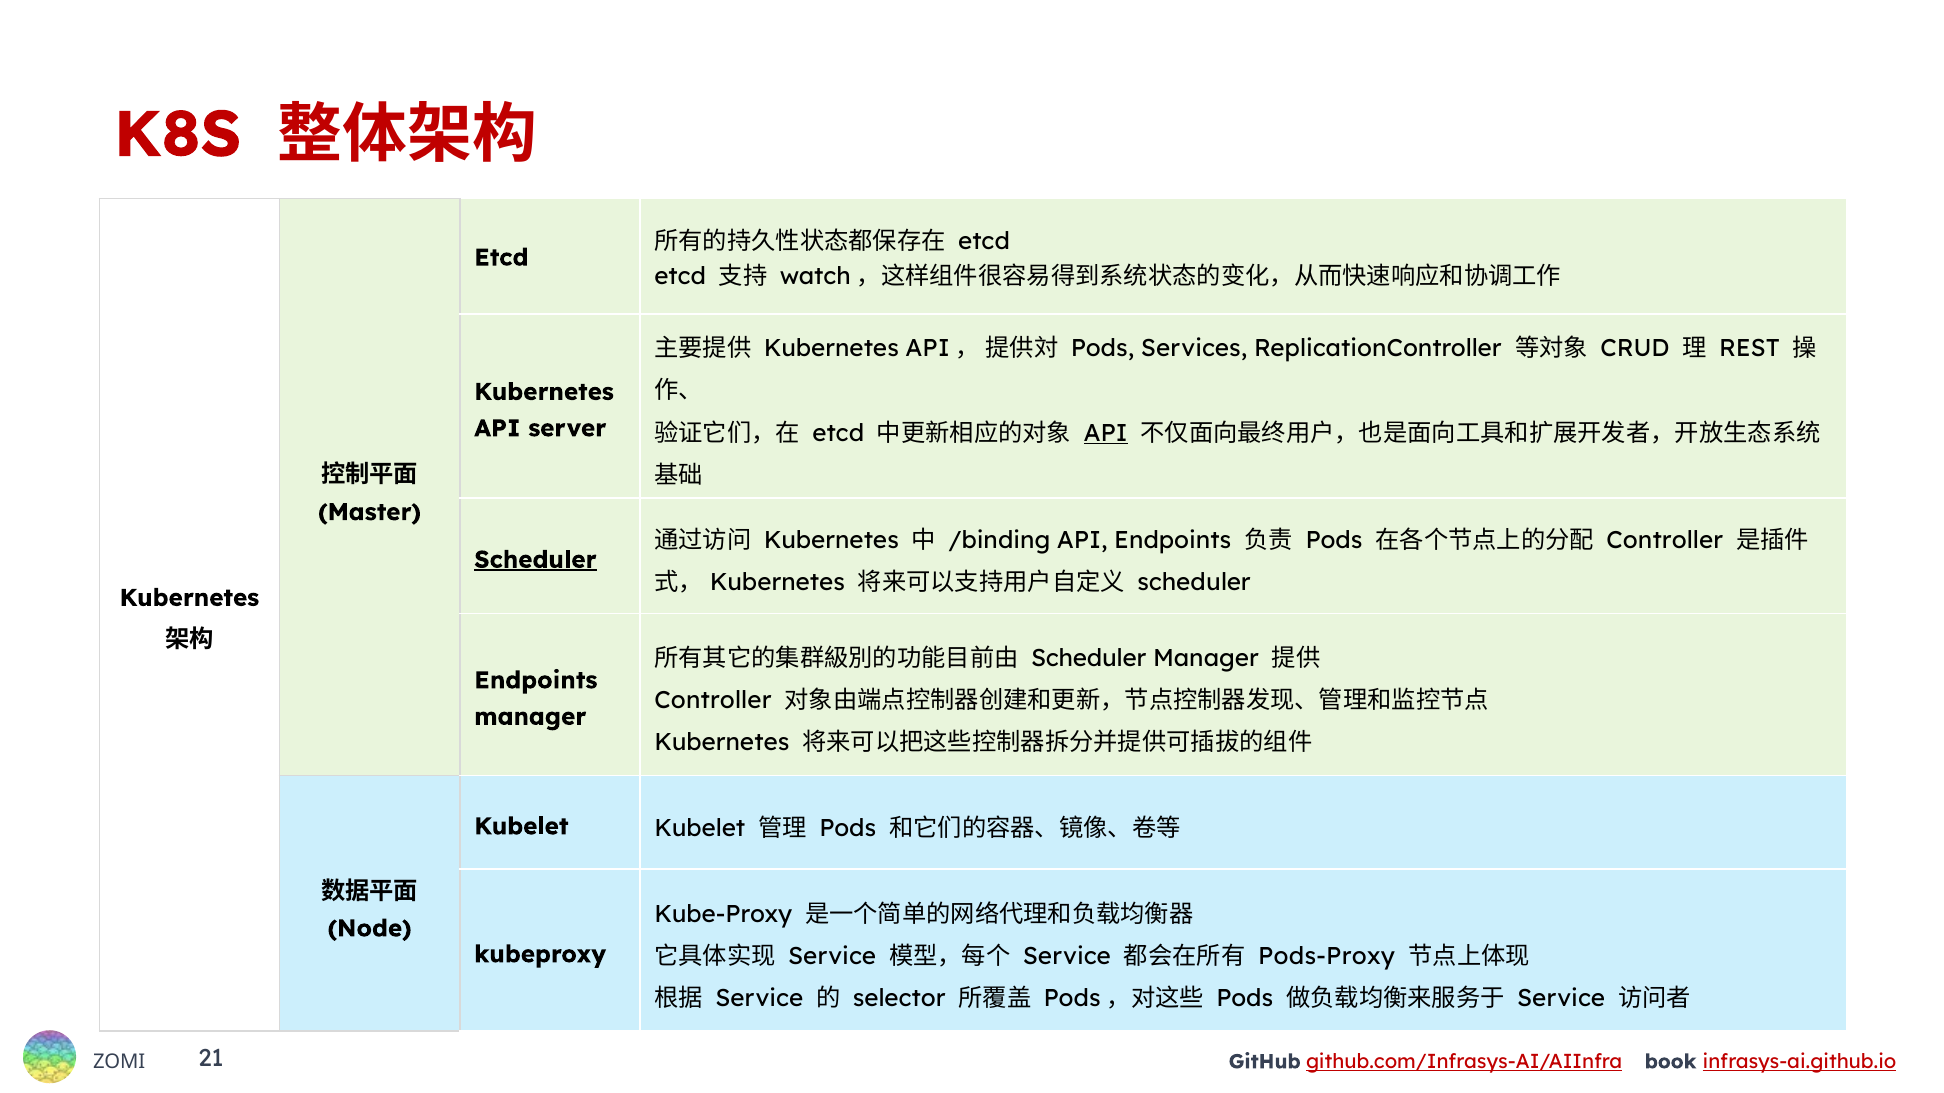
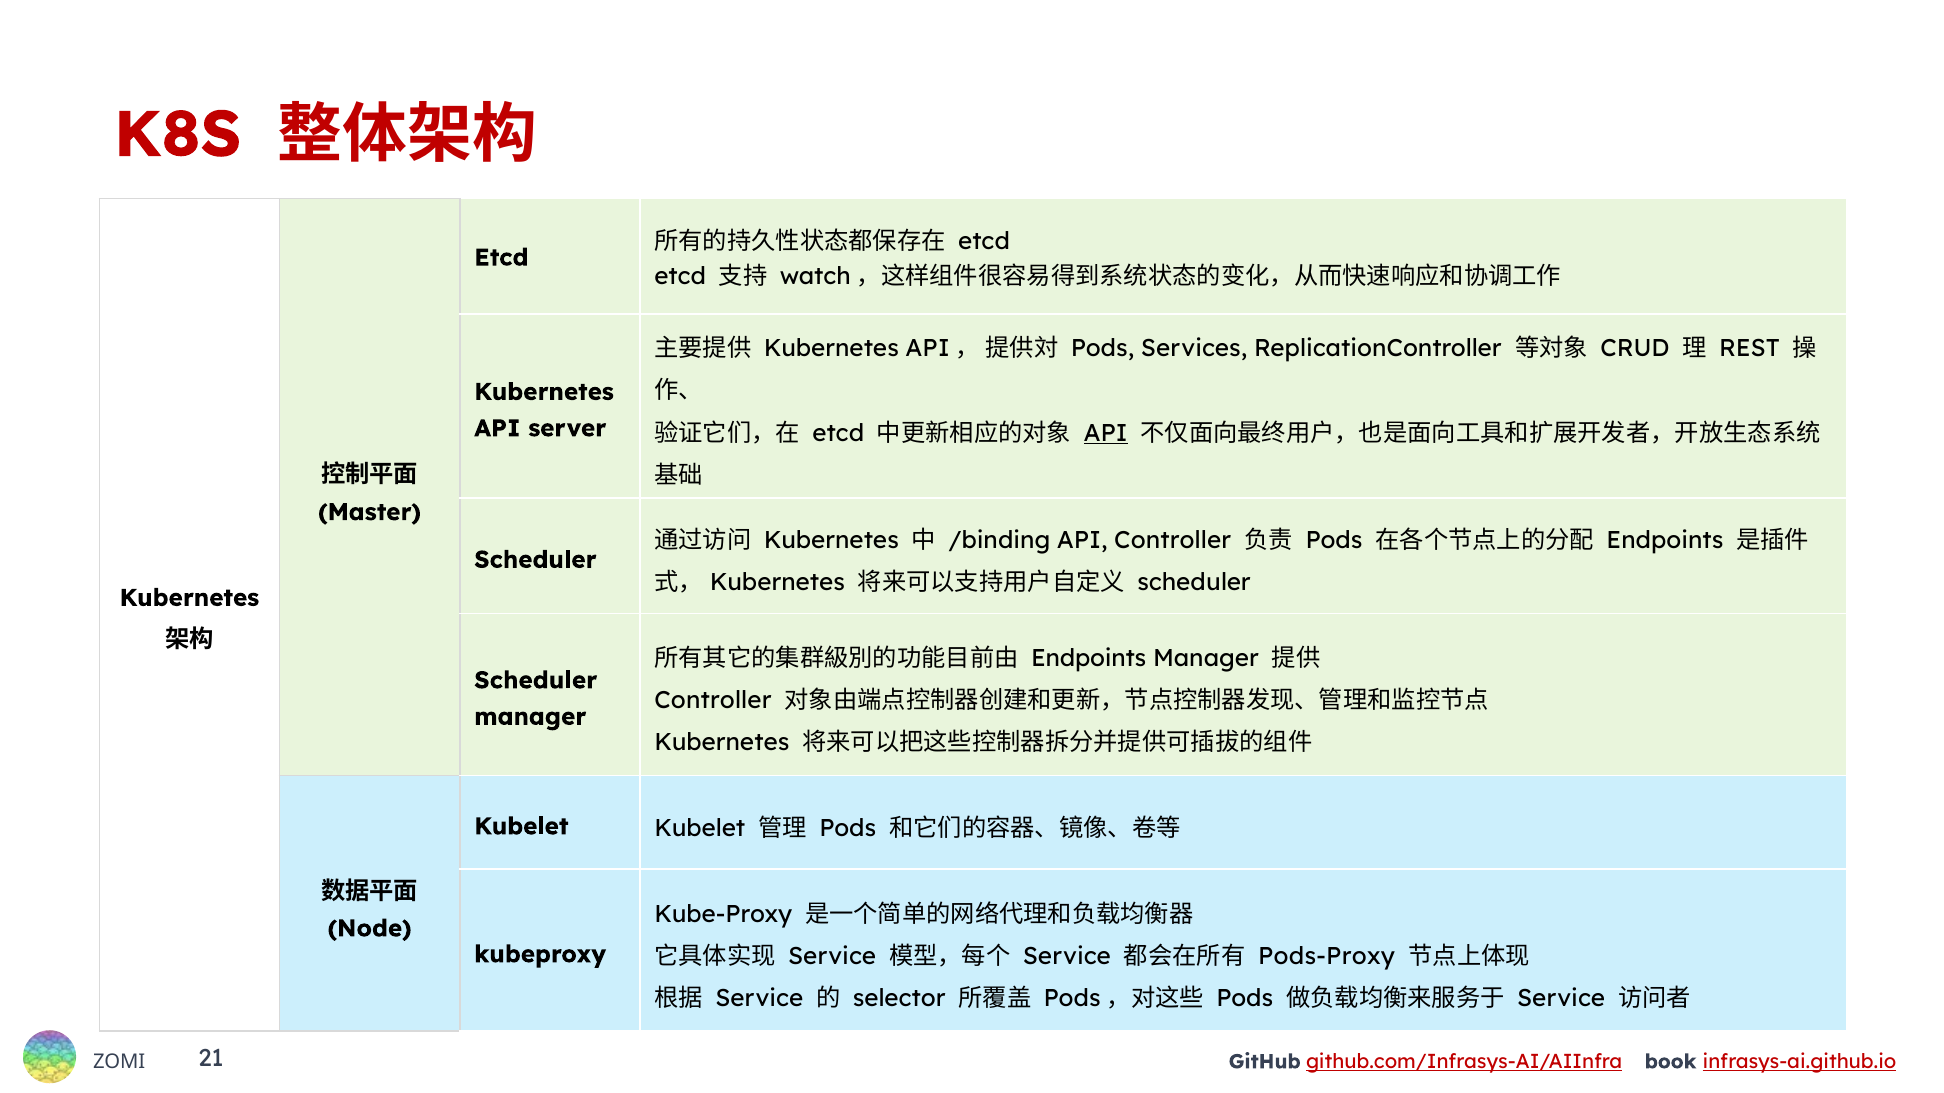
API Endpoints: Endpoints -> Controller
Controller at (1665, 541): Controller -> Endpoints
Scheduler at (535, 560) underline: present -> none
Scheduler at (1089, 658): Scheduler -> Endpoints
Endpoints at (536, 680): Endpoints -> Scheduler
